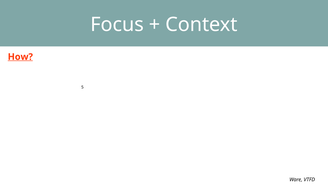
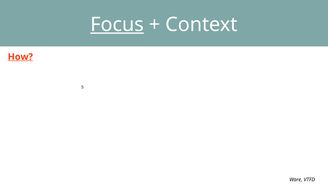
Focus underline: none -> present
